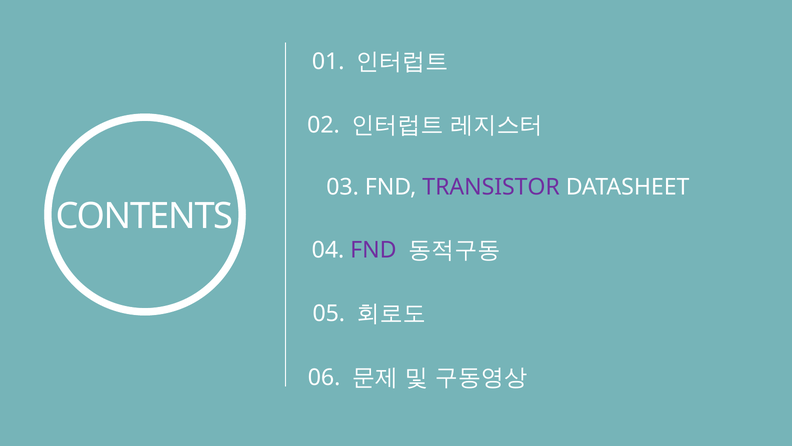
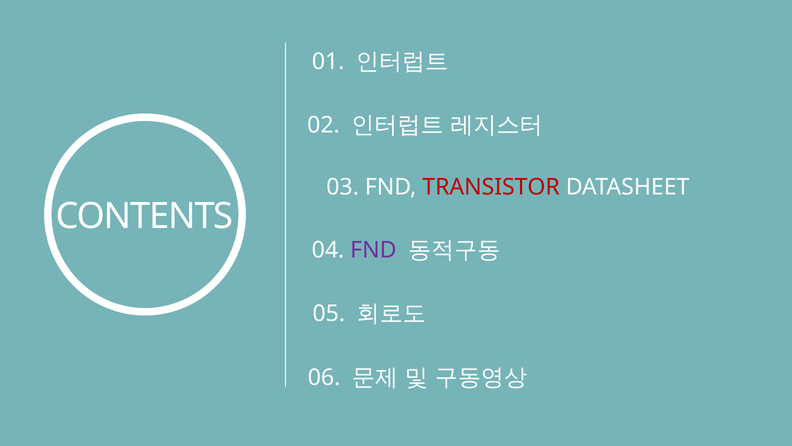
TRANSISTOR colour: purple -> red
